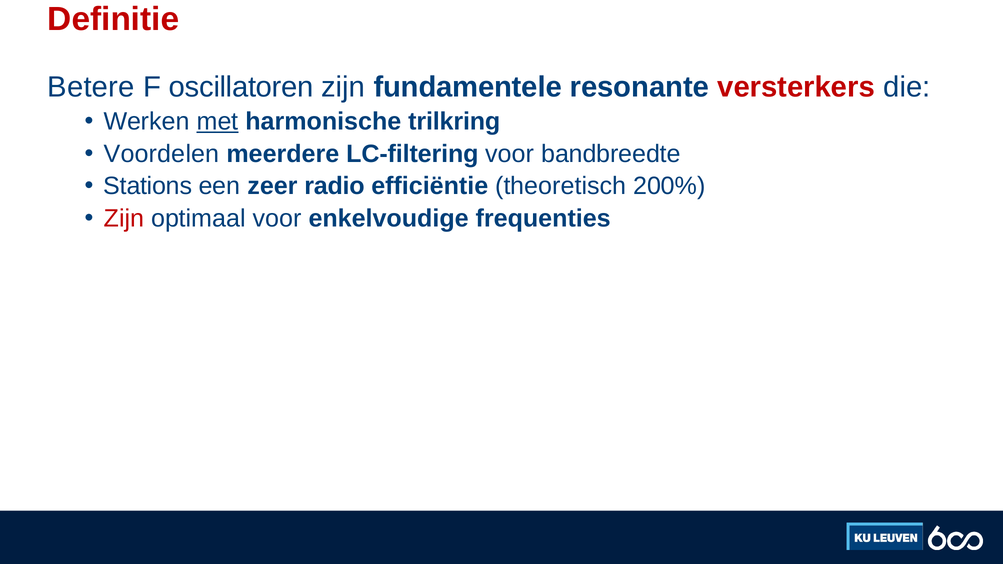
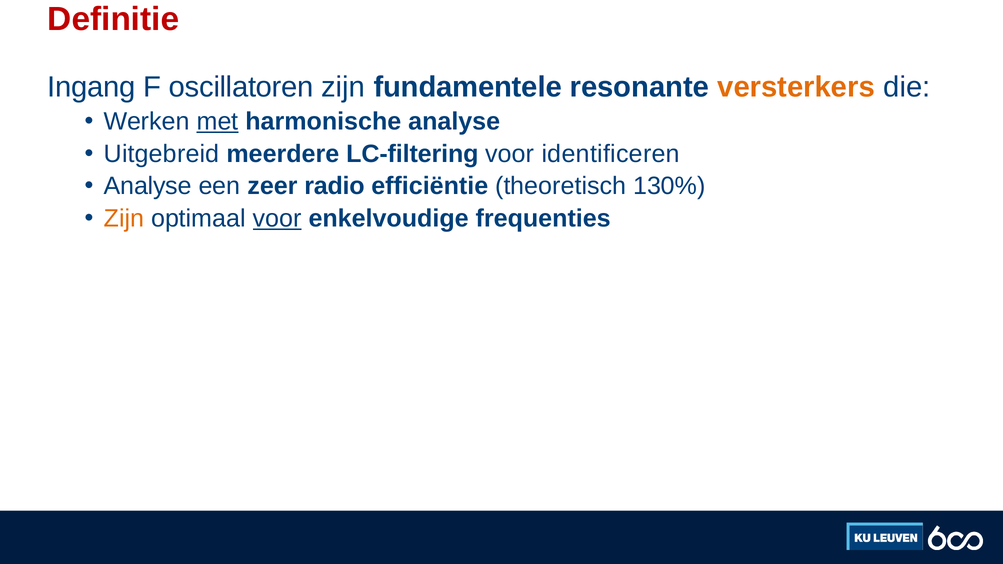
Betere: Betere -> Ingang
versterkers colour: red -> orange
harmonische trilkring: trilkring -> analyse
Voordelen: Voordelen -> Uitgebreid
bandbreedte: bandbreedte -> identificeren
Stations at (148, 186): Stations -> Analyse
200%: 200% -> 130%
Zijn at (124, 219) colour: red -> orange
voor at (277, 219) underline: none -> present
